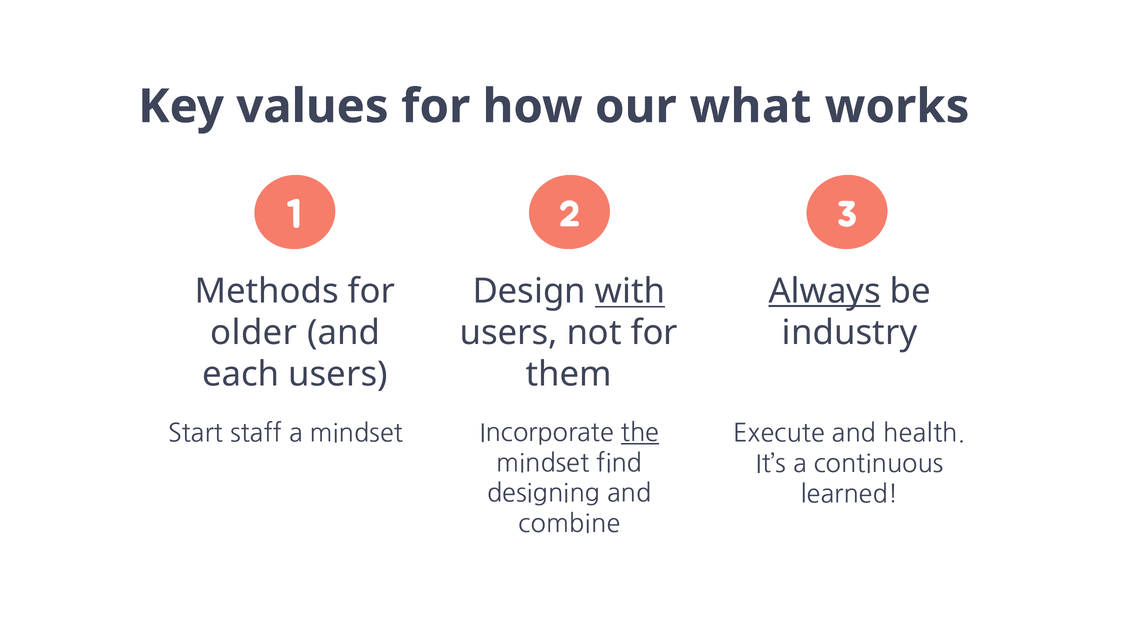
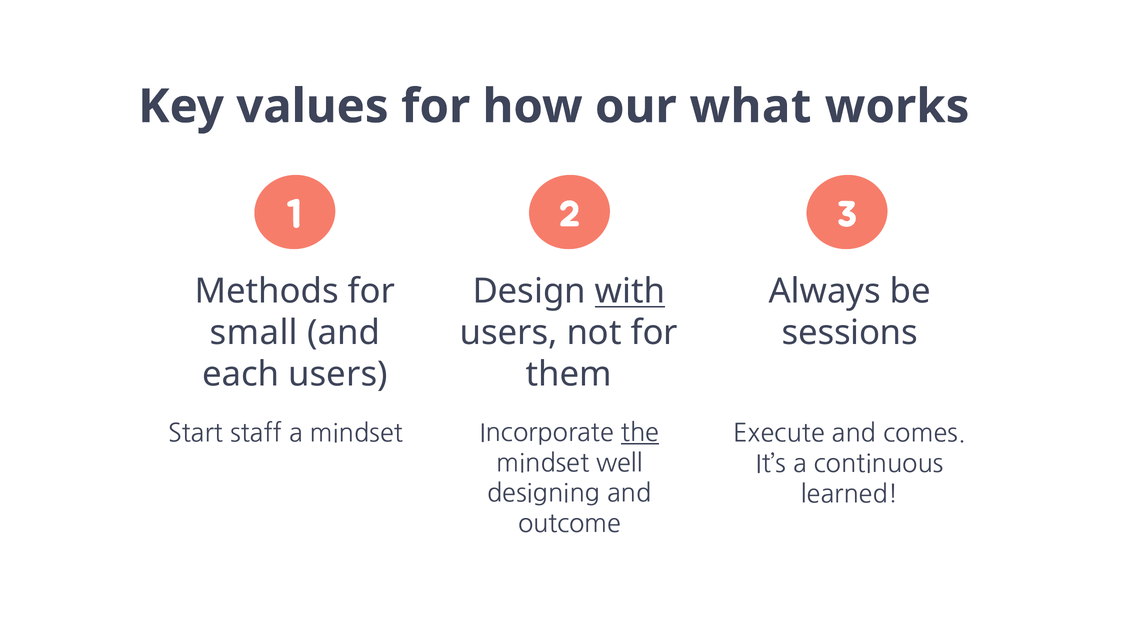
Always underline: present -> none
older: older -> small
industry: industry -> sessions
health: health -> comes
find: find -> well
combine: combine -> outcome
